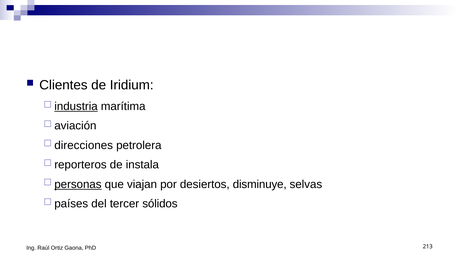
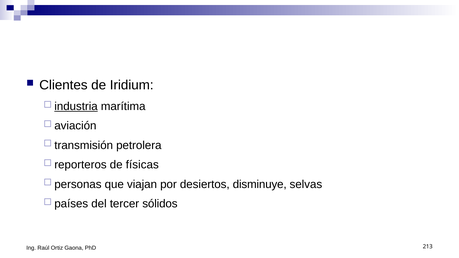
direcciones: direcciones -> transmisión
instala: instala -> físicas
personas underline: present -> none
